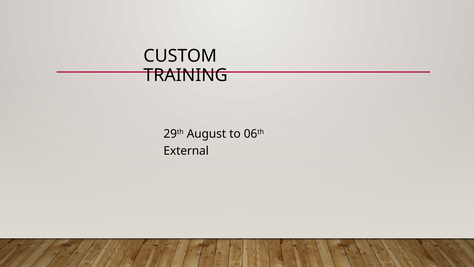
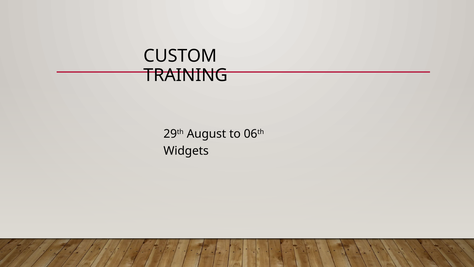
External: External -> Widgets
